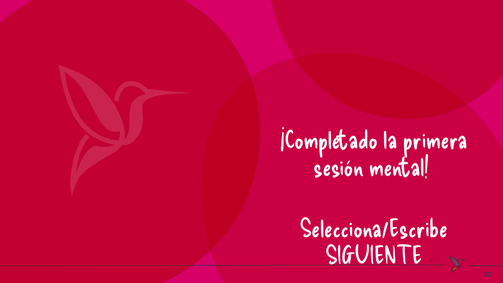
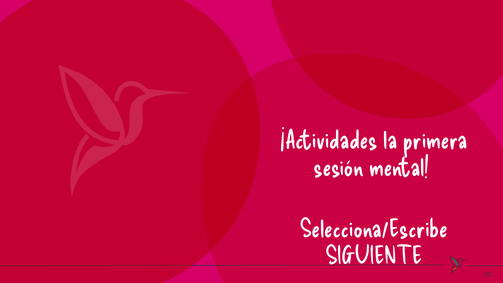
¡Completado: ¡Completado -> ¡Actividades
